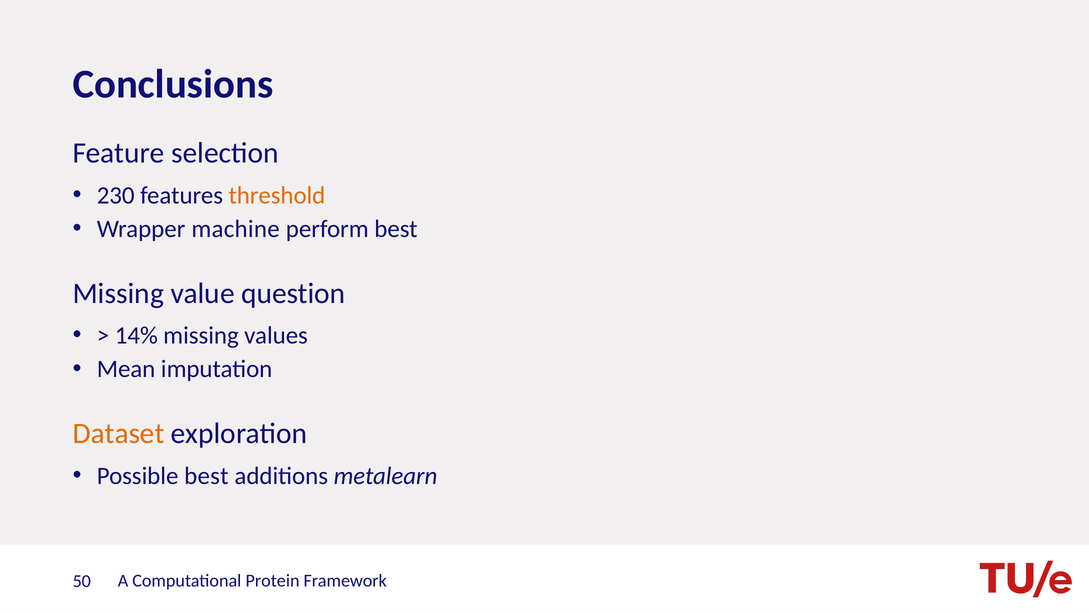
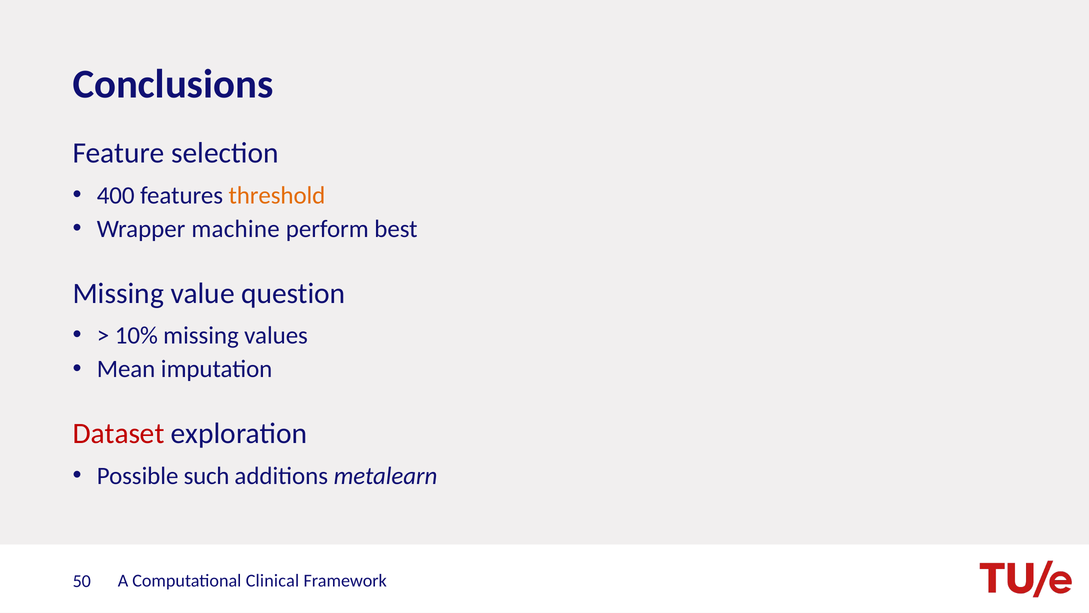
230: 230 -> 400
14%: 14% -> 10%
Dataset colour: orange -> red
Possible best: best -> such
Protein: Protein -> Clinical
